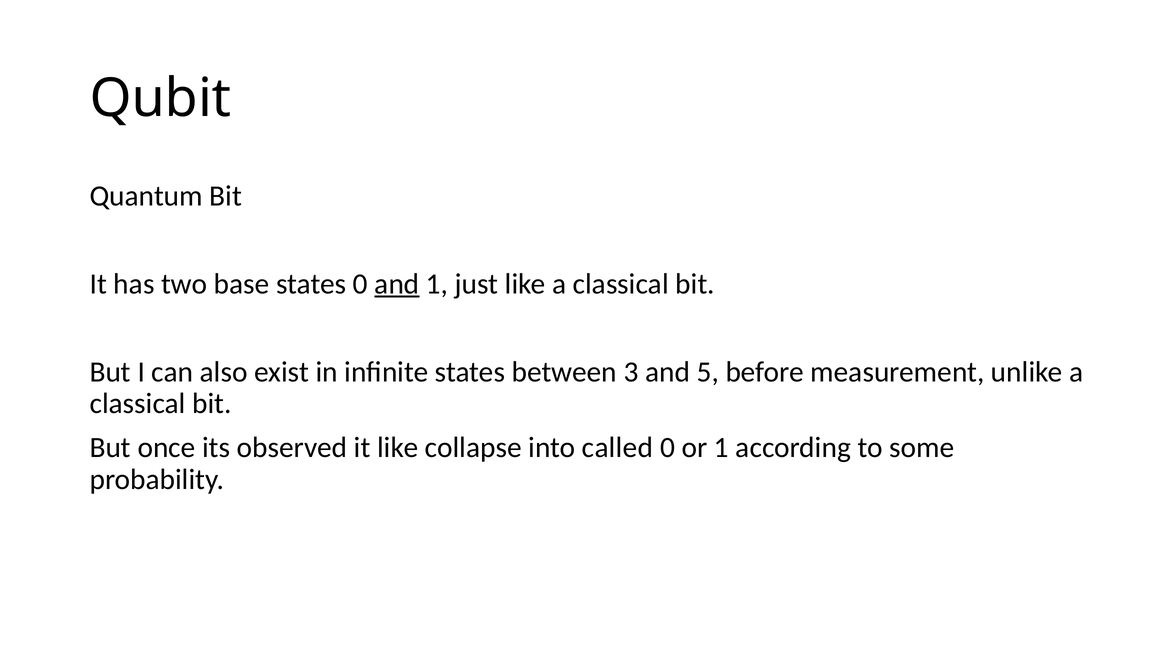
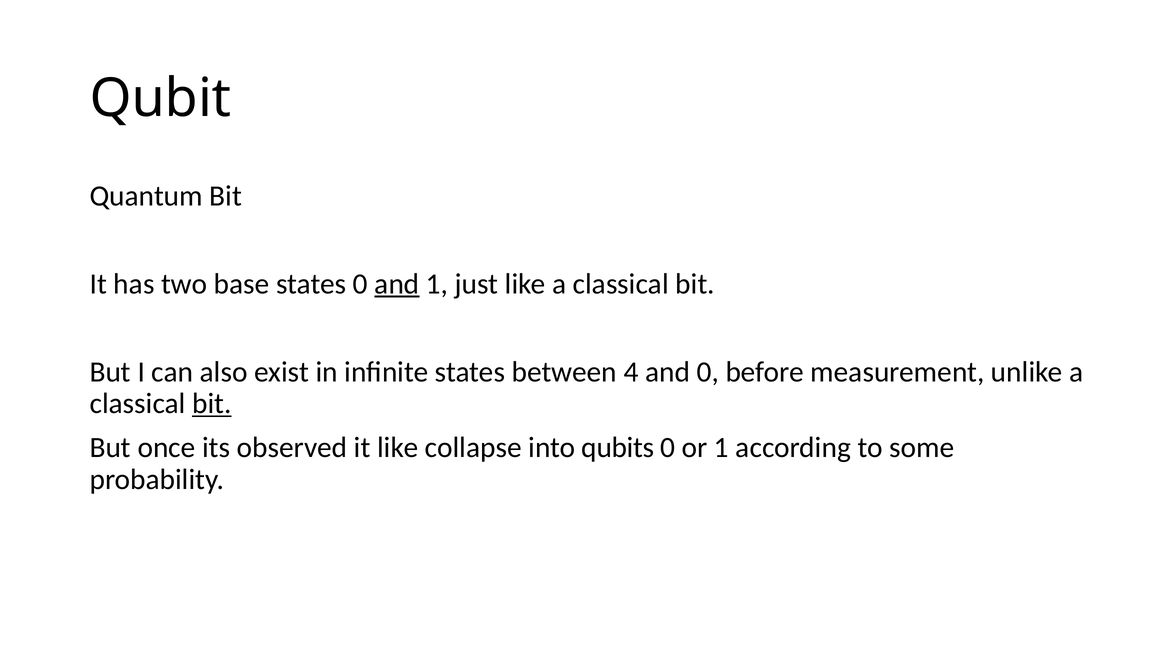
3: 3 -> 4
and 5: 5 -> 0
bit at (212, 404) underline: none -> present
called: called -> qubits
